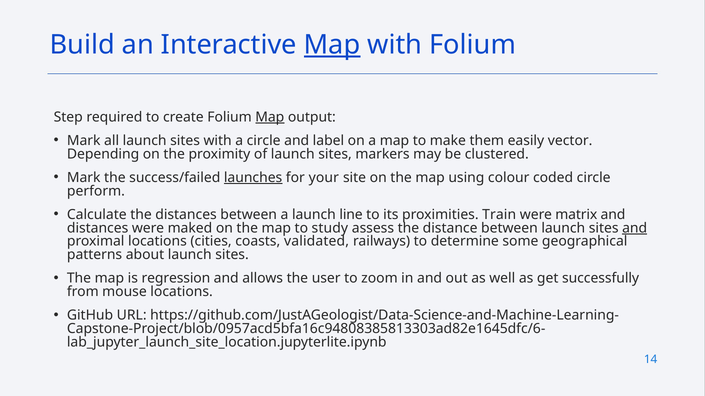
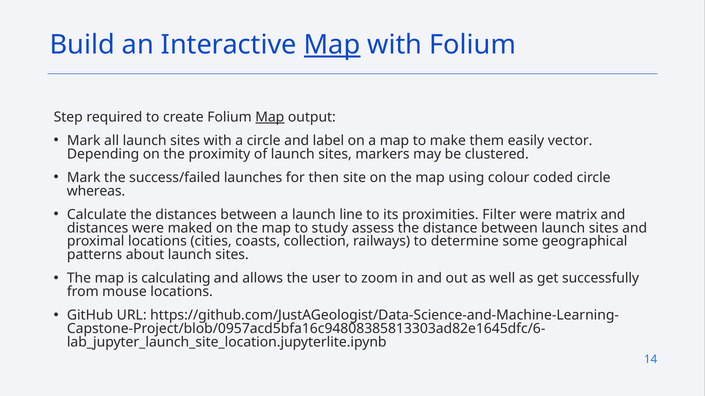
launches underline: present -> none
your: your -> then
perform: perform -> whereas
Train: Train -> Filter
and at (635, 228) underline: present -> none
validated: validated -> collection
regression: regression -> calculating
